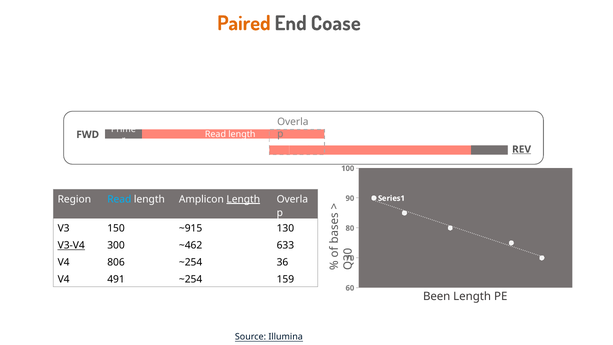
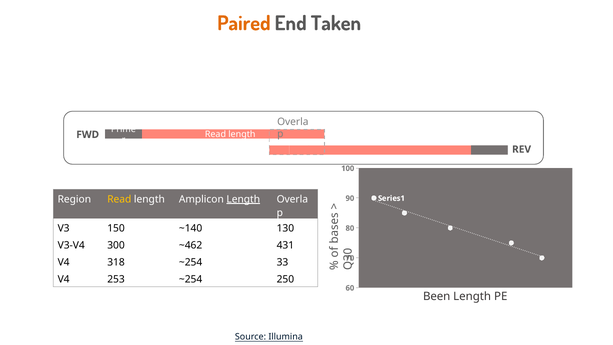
Coase: Coase -> Taken
REV underline: present -> none
Read at (119, 199) colour: light blue -> yellow
~915: ~915 -> ~140
V3-V4 underline: present -> none
633: 633 -> 431
806: 806 -> 318
36: 36 -> 33
491: 491 -> 253
159: 159 -> 250
